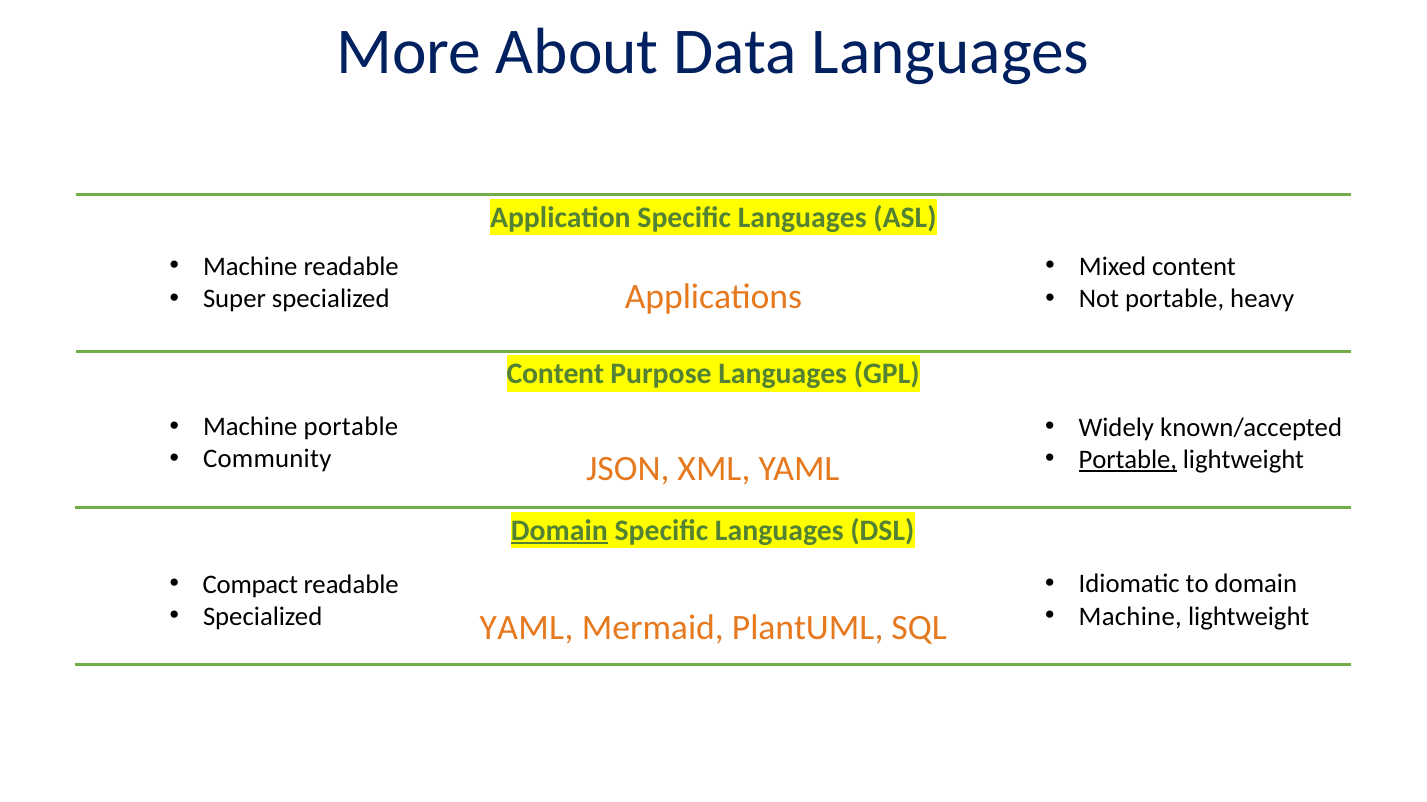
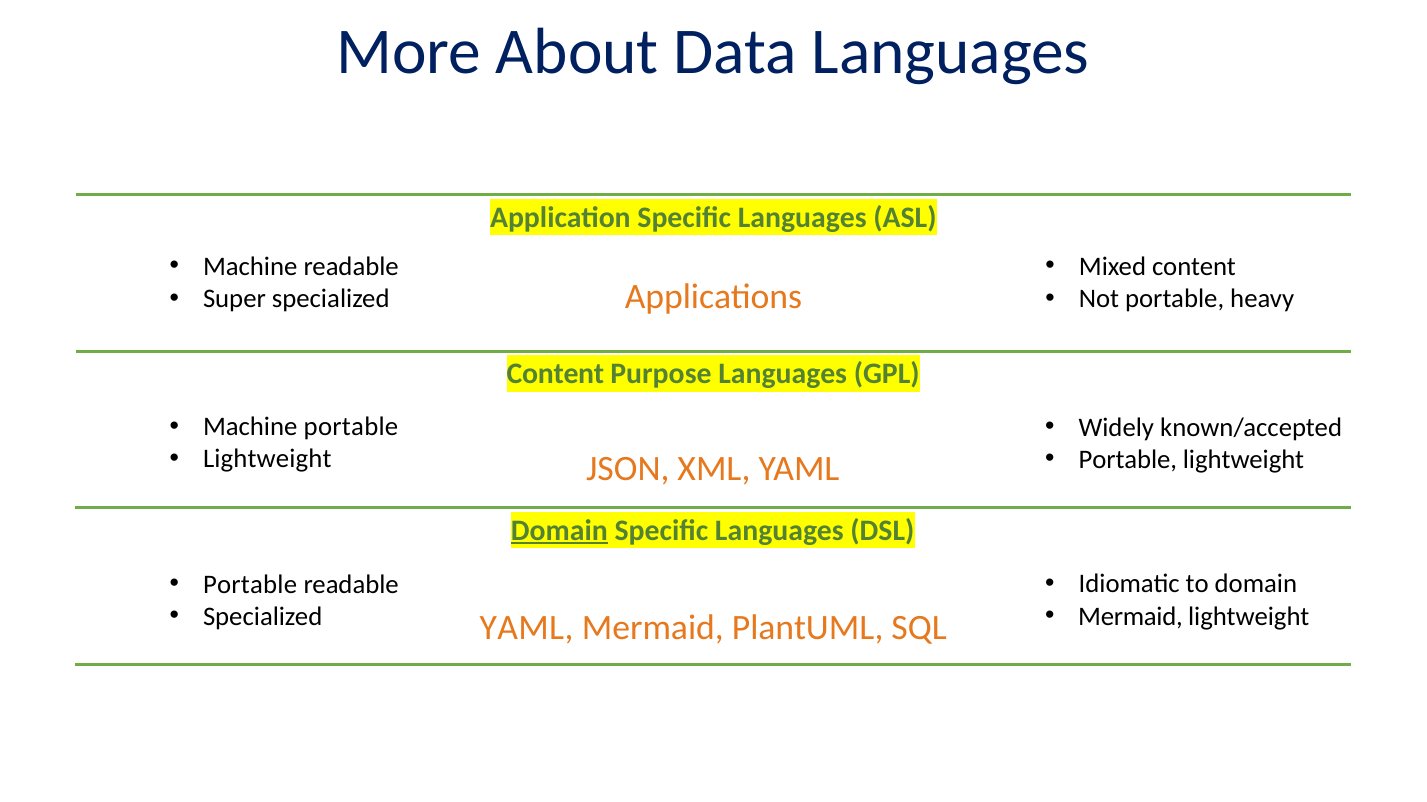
Community at (267, 459): Community -> Lightweight
Portable at (1128, 460) underline: present -> none
Compact at (250, 585): Compact -> Portable
Machine at (1130, 617): Machine -> Mermaid
